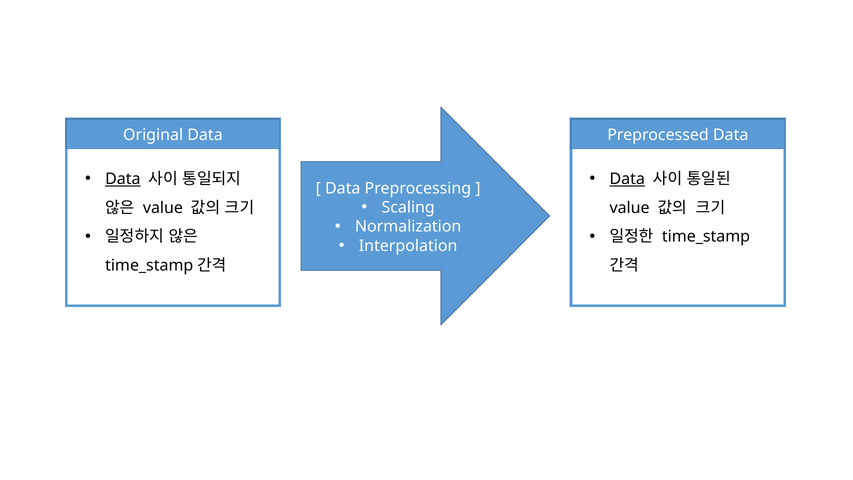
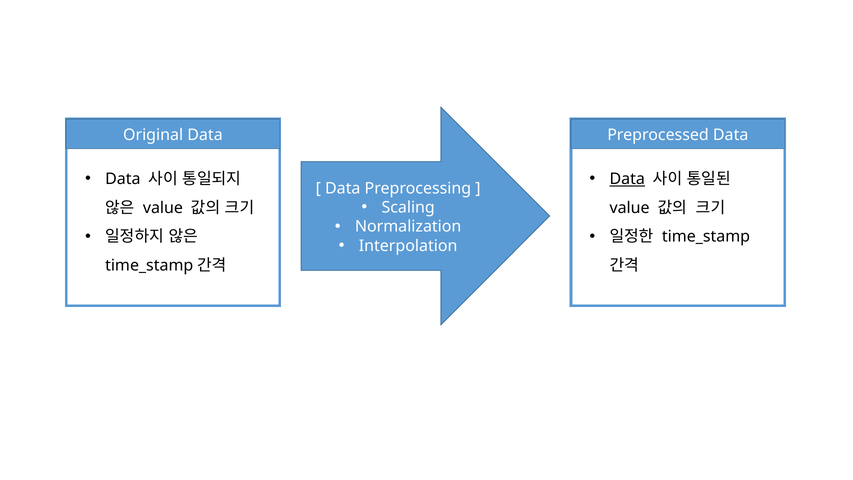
Data at (123, 179) underline: present -> none
